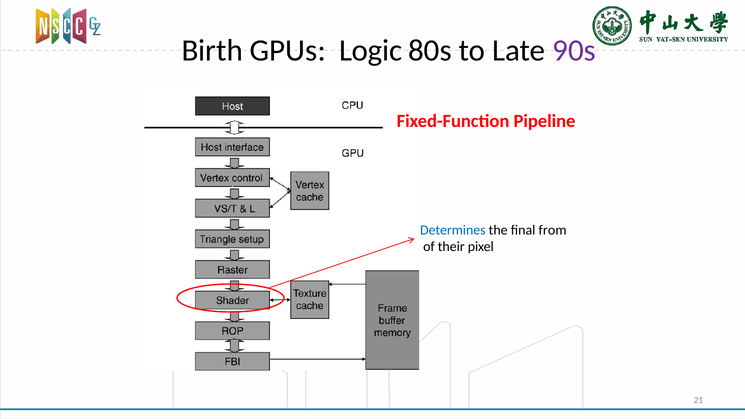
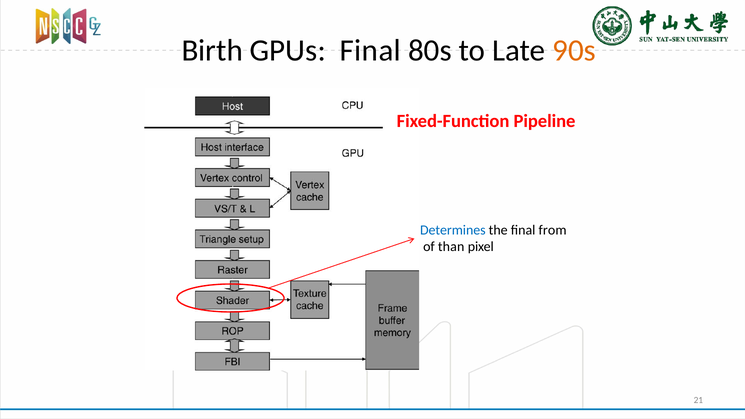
GPUs Logic: Logic -> Final
90s colour: purple -> orange
their: their -> than
